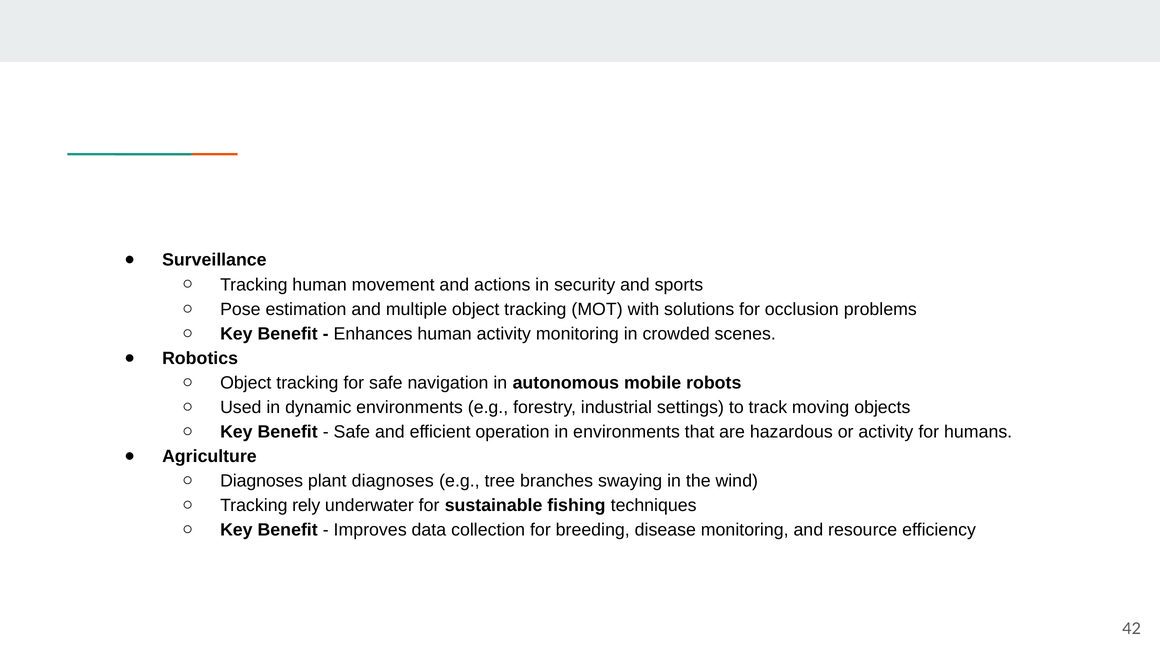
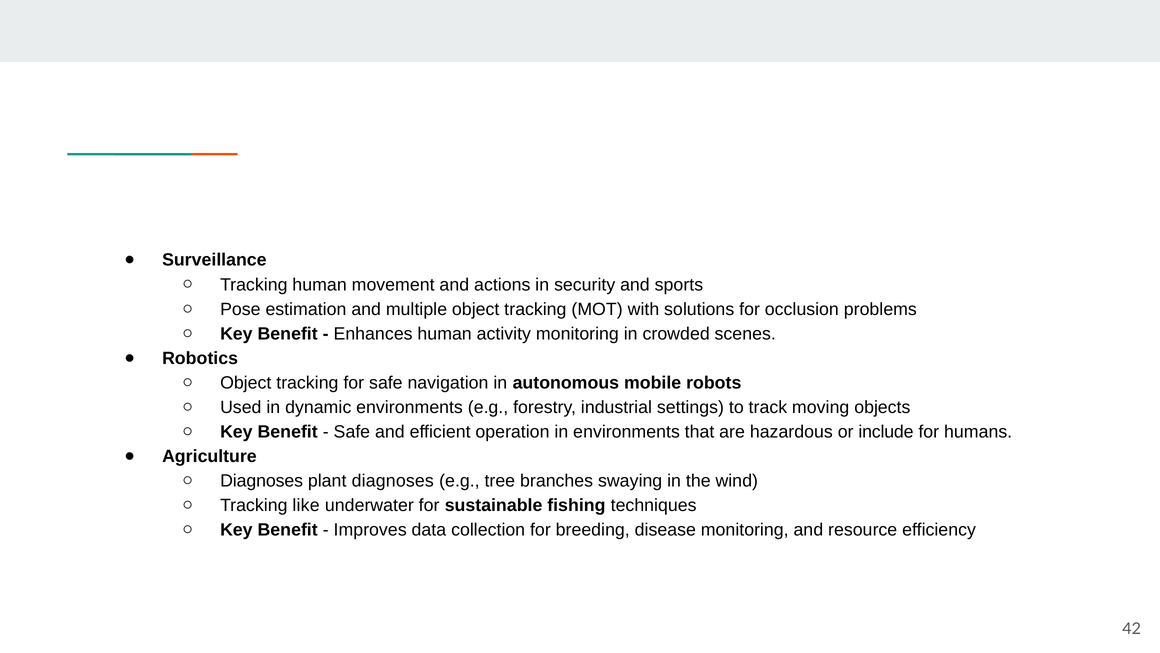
or activity: activity -> include
rely: rely -> like
